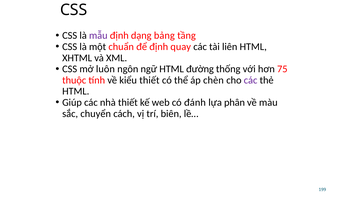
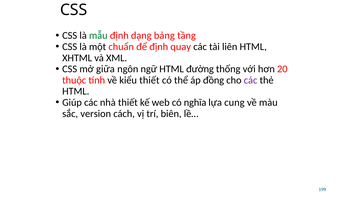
mẫu colour: purple -> green
luôn: luôn -> giữa
75: 75 -> 20
chèn: chèn -> đồng
đánh: đánh -> nghĩa
phân: phân -> cung
chuyển: chuyển -> version
